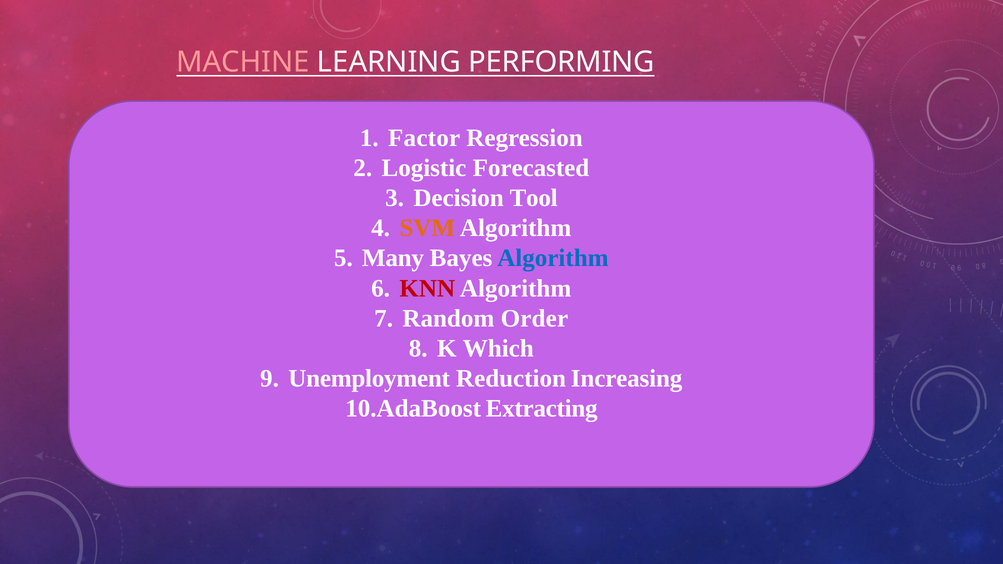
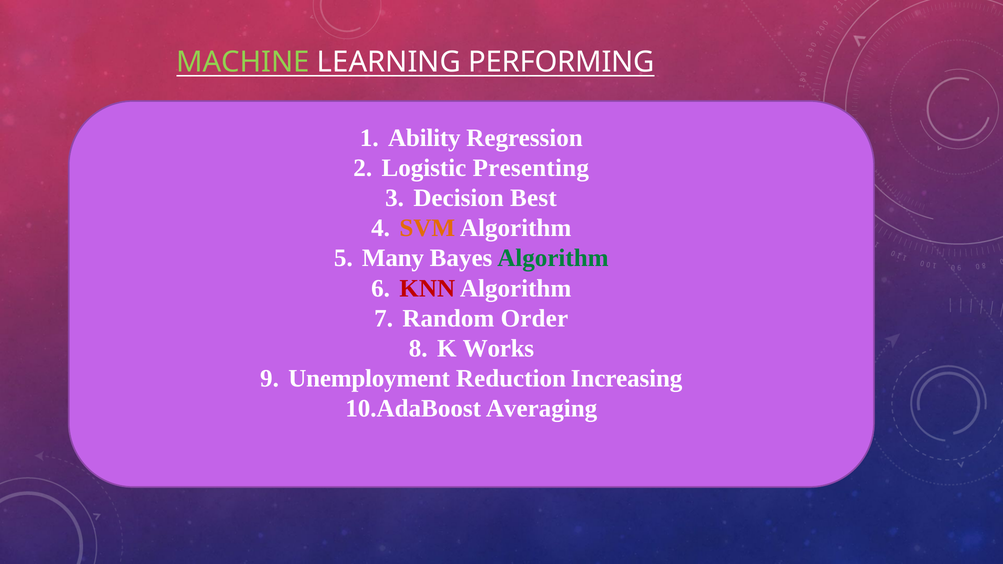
MACHINE colour: pink -> light green
Factor: Factor -> Ability
Forecasted: Forecasted -> Presenting
Tool: Tool -> Best
Algorithm at (553, 258) colour: blue -> green
Which: Which -> Works
Extracting: Extracting -> Averaging
